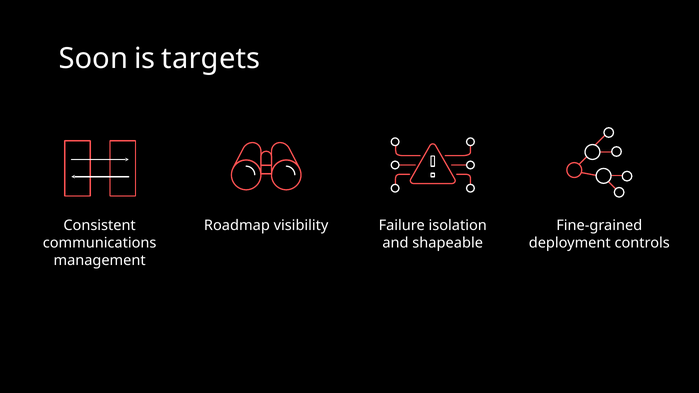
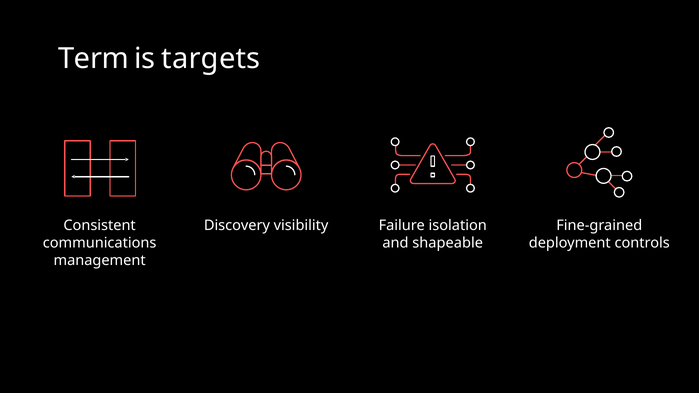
Soon: Soon -> Term
Roadmap: Roadmap -> Discovery
